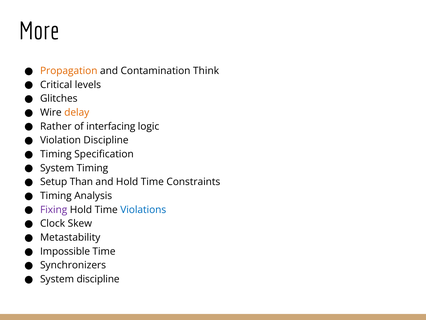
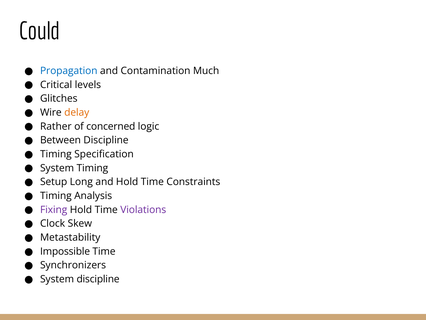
More: More -> Could
Propagation colour: orange -> blue
Think: Think -> Much
interfacing: interfacing -> concerned
Violation: Violation -> Between
Than: Than -> Long
Violations colour: blue -> purple
